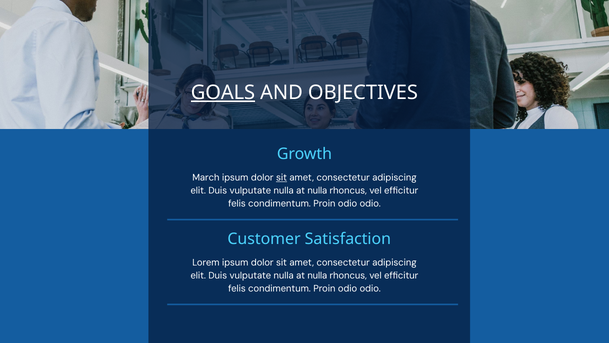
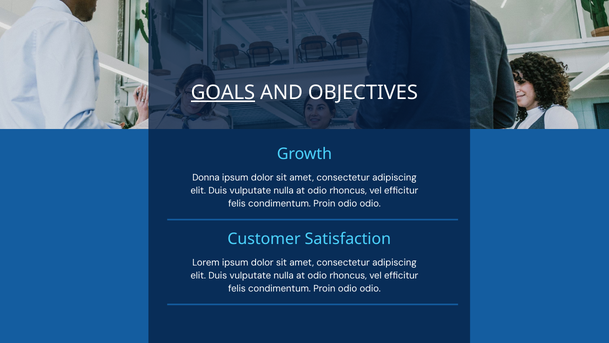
March: March -> Donna
sit at (282, 178) underline: present -> none
nulla at (317, 191): nulla -> odio
nulla at (317, 275): nulla -> odio
